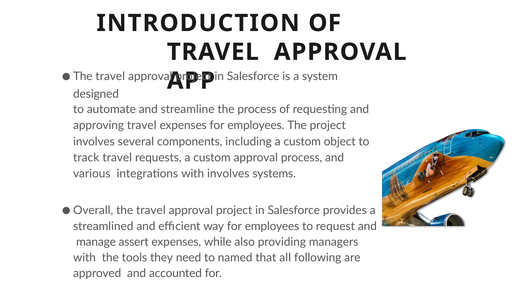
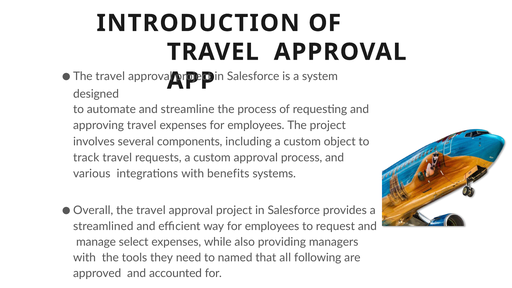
with involves: involves -> benefits
assert: assert -> select
